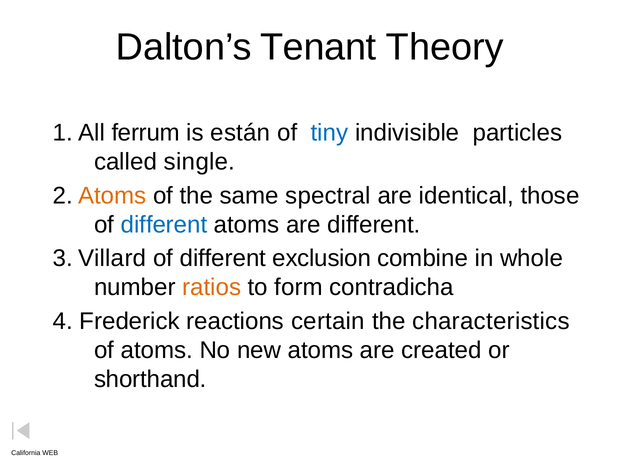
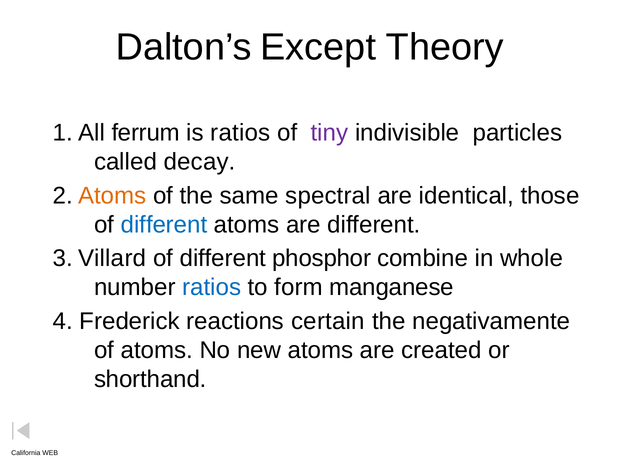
Tenant: Tenant -> Except
is están: están -> ratios
tiny colour: blue -> purple
single: single -> decay
exclusion: exclusion -> phosphor
ratios at (212, 287) colour: orange -> blue
contradicha: contradicha -> manganese
characteristics: characteristics -> negativamente
